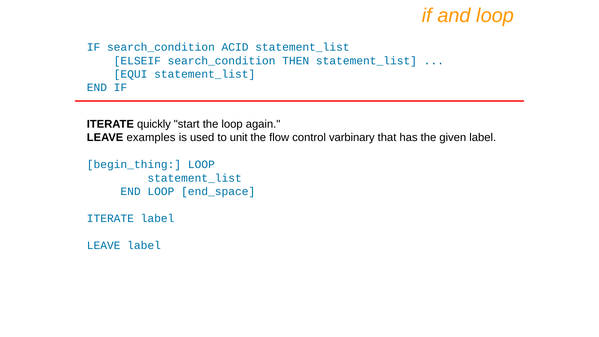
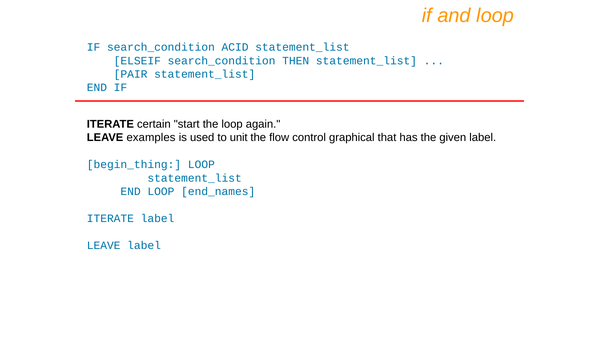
EQUI: EQUI -> PAIR
quickly: quickly -> certain
varbinary: varbinary -> graphical
end_space: end_space -> end_names
